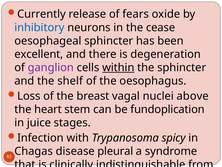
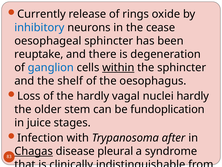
fears: fears -> rings
excellent: excellent -> reuptake
ganglion colour: purple -> blue
the breast: breast -> hardly
nuclei above: above -> hardly
heart: heart -> older
spicy: spicy -> after
Chagas underline: none -> present
